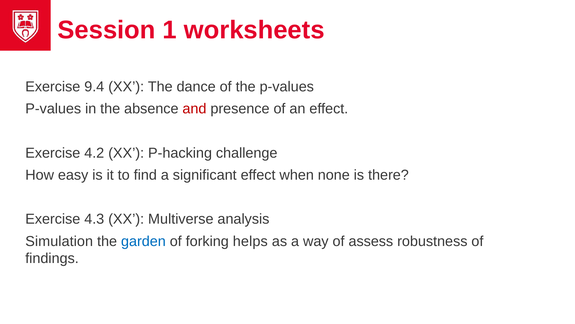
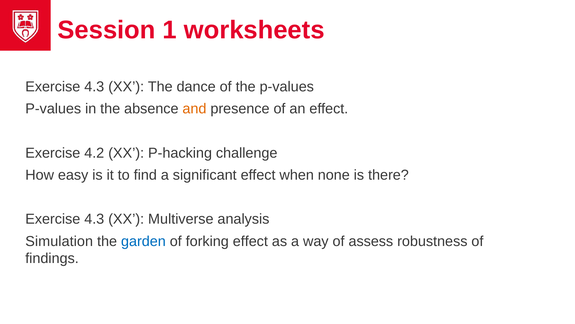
9.4 at (94, 87): 9.4 -> 4.3
and colour: red -> orange
forking helps: helps -> effect
